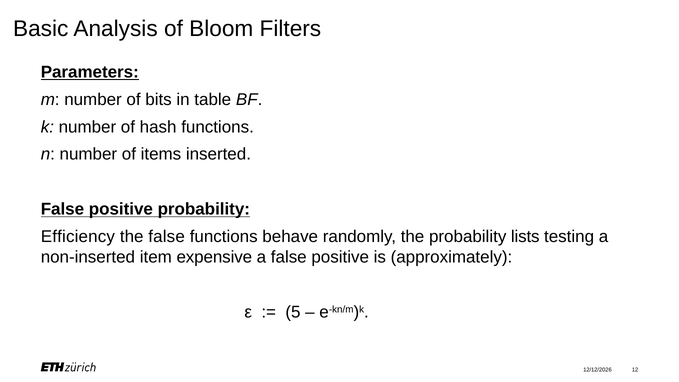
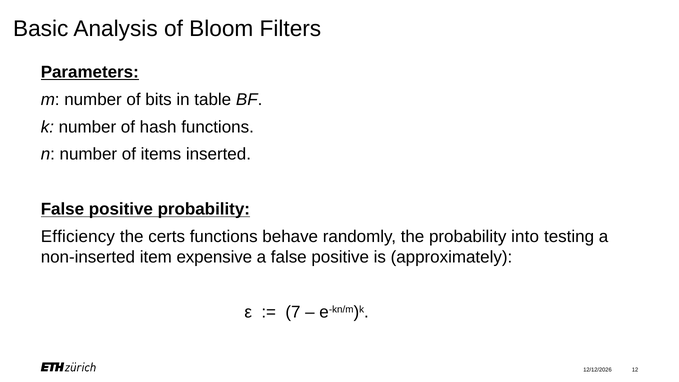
the false: false -> certs
lists: lists -> into
5: 5 -> 7
